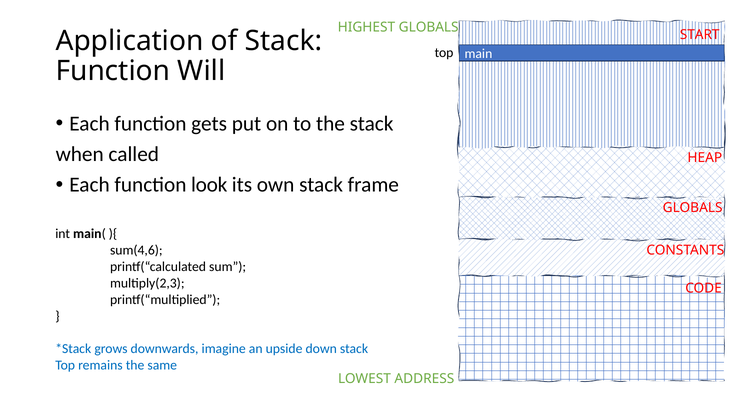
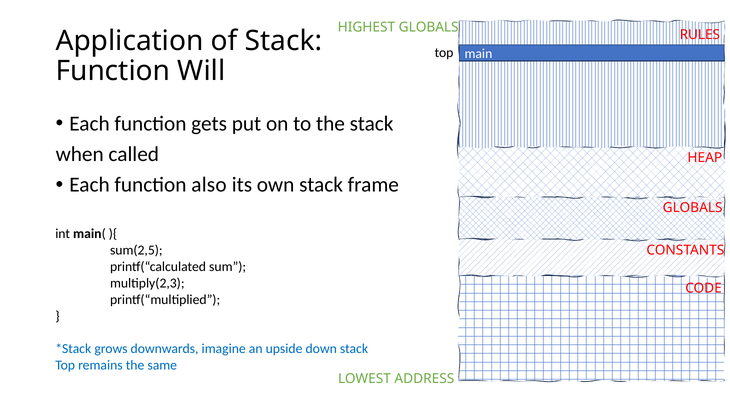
START: START -> RULES
look: look -> also
sum(4,6: sum(4,6 -> sum(2,5
